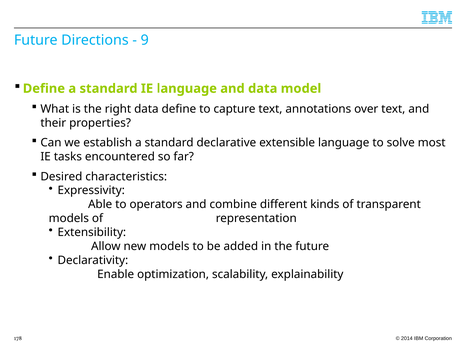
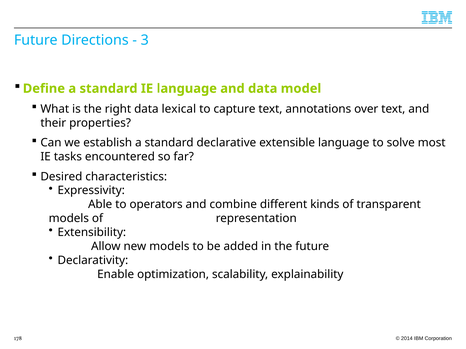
9: 9 -> 3
data define: define -> lexical
